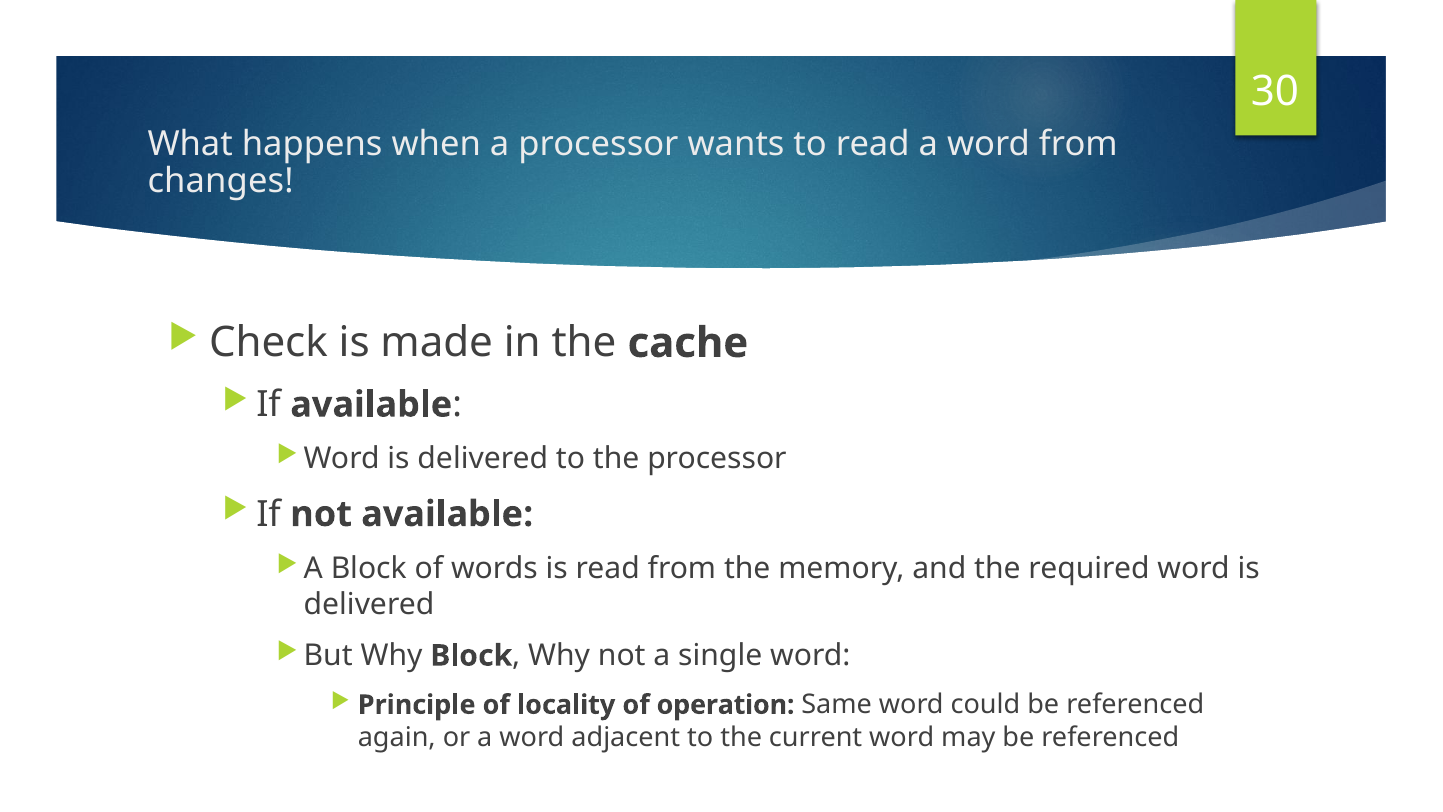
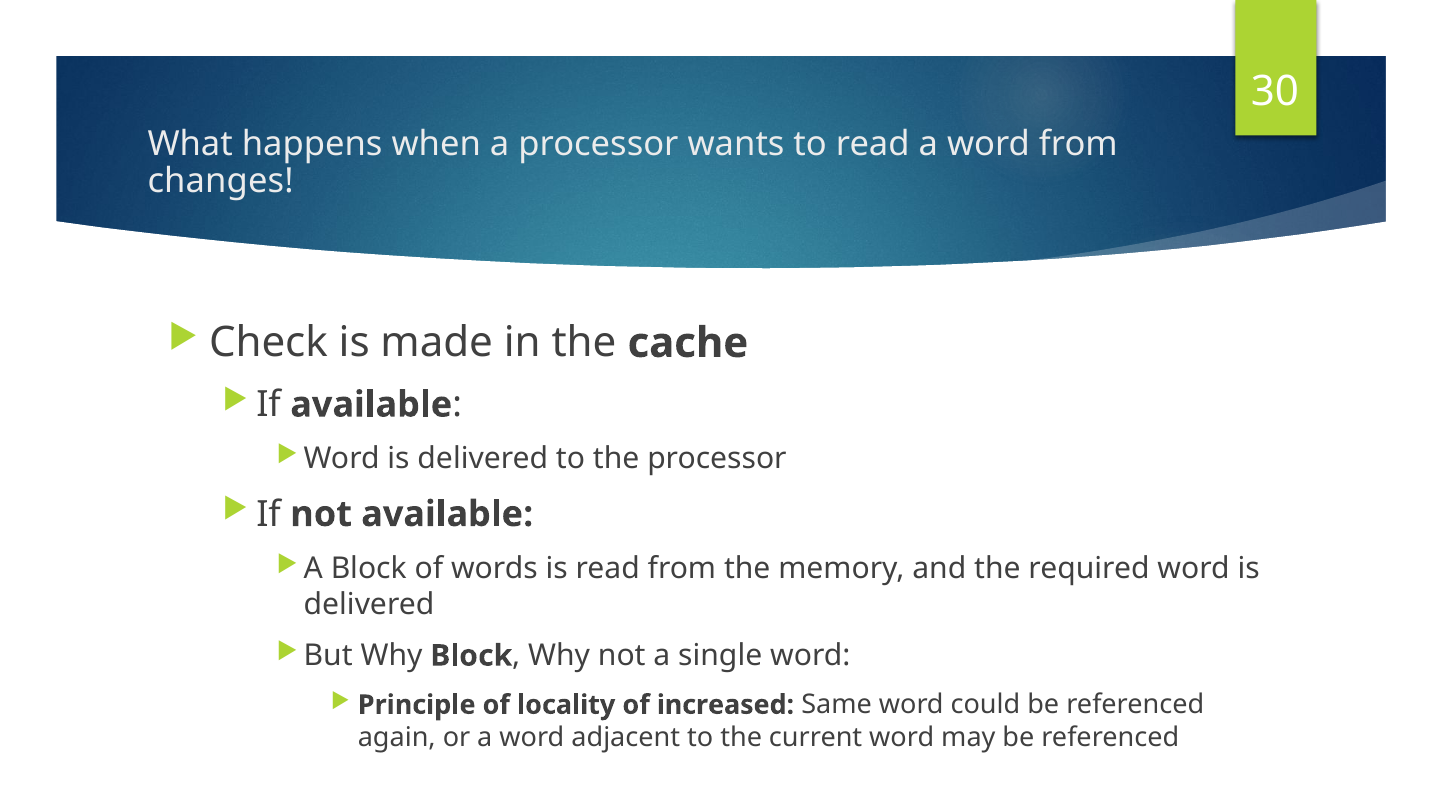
operation: operation -> increased
